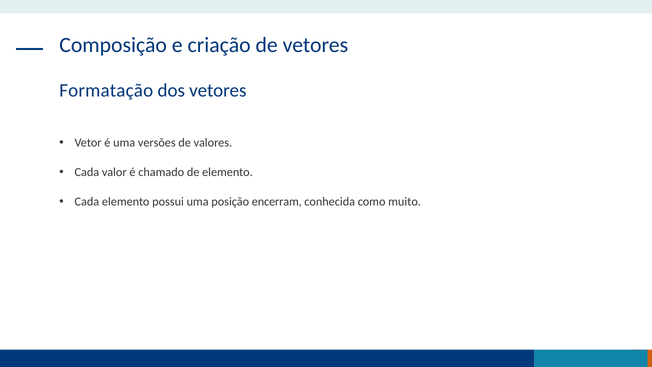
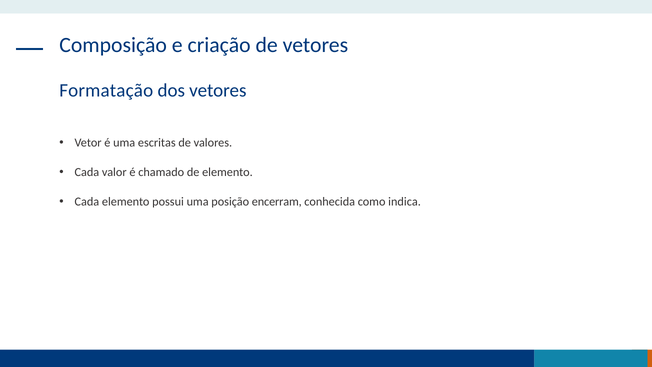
versões: versões -> escritas
muito: muito -> indica
